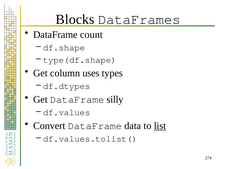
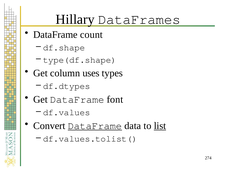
Blocks: Blocks -> Hillary
silly: silly -> font
DataFrame at (95, 126) underline: none -> present
